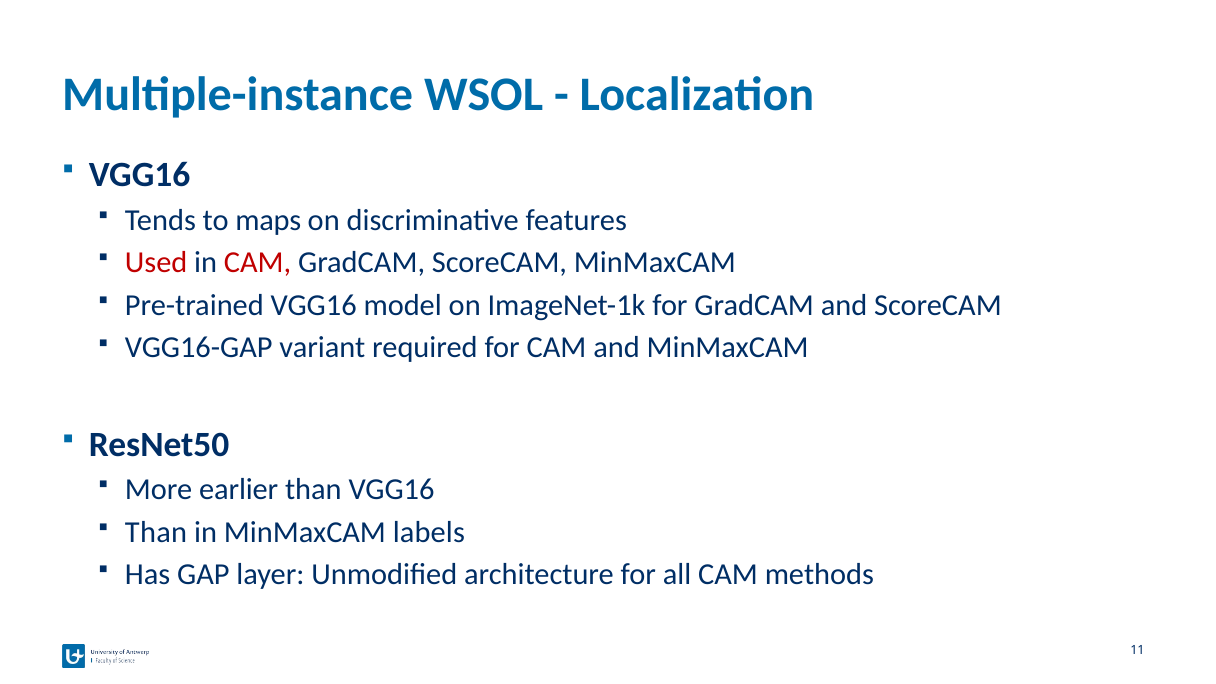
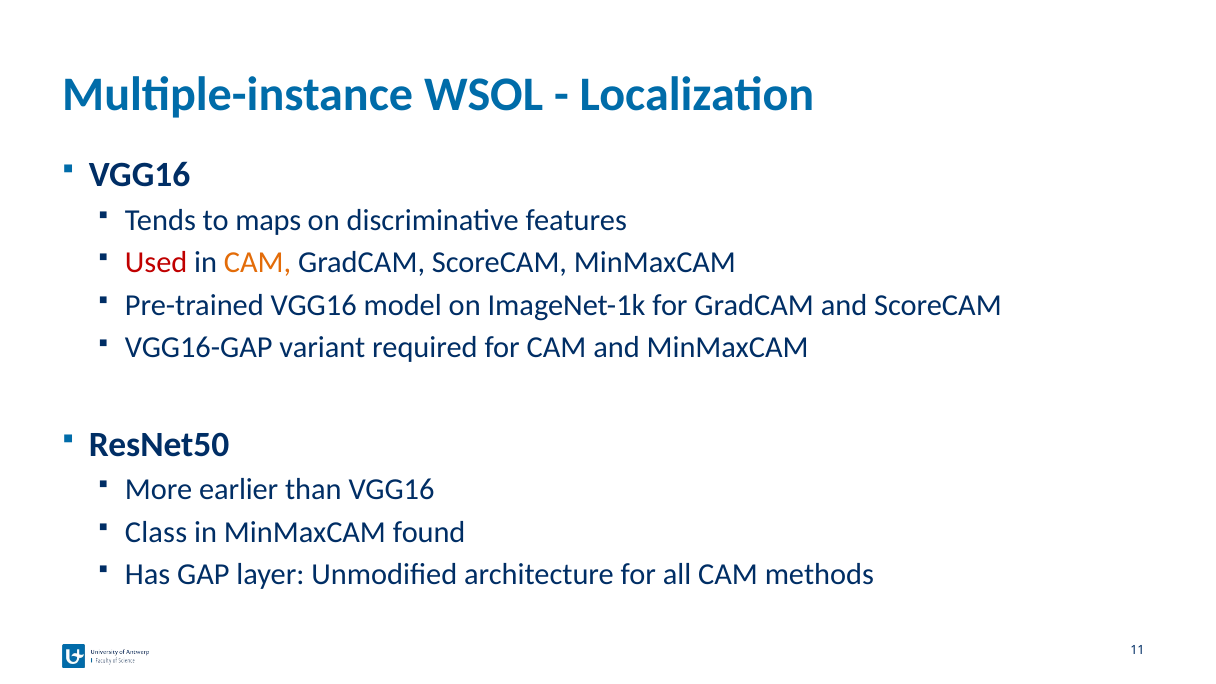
CAM at (258, 263) colour: red -> orange
Than at (156, 532): Than -> Class
labels: labels -> found
